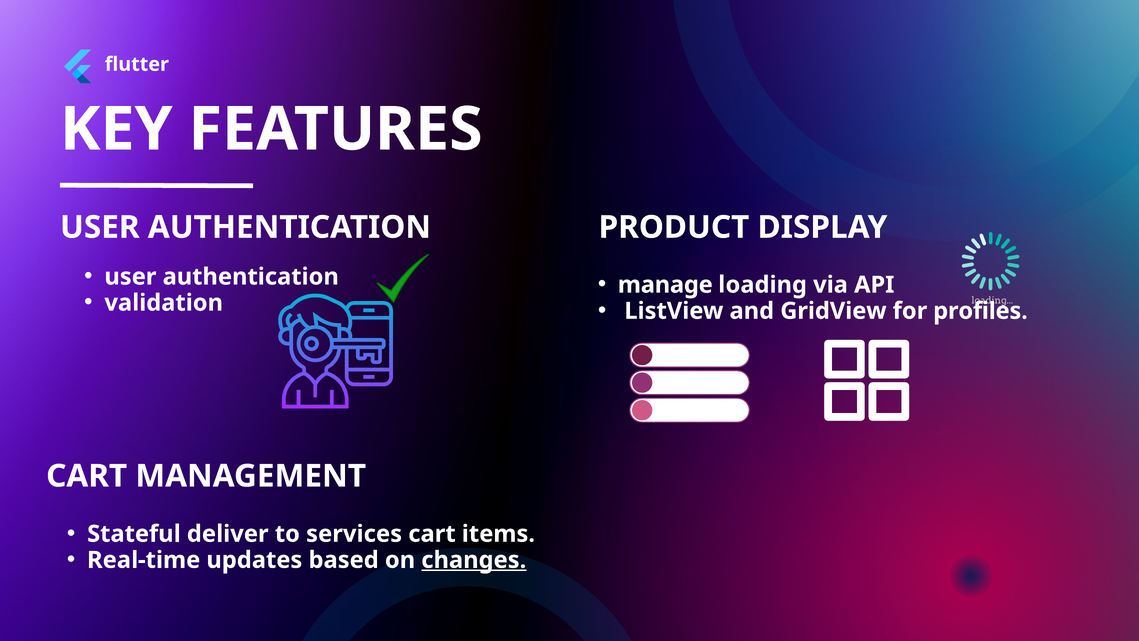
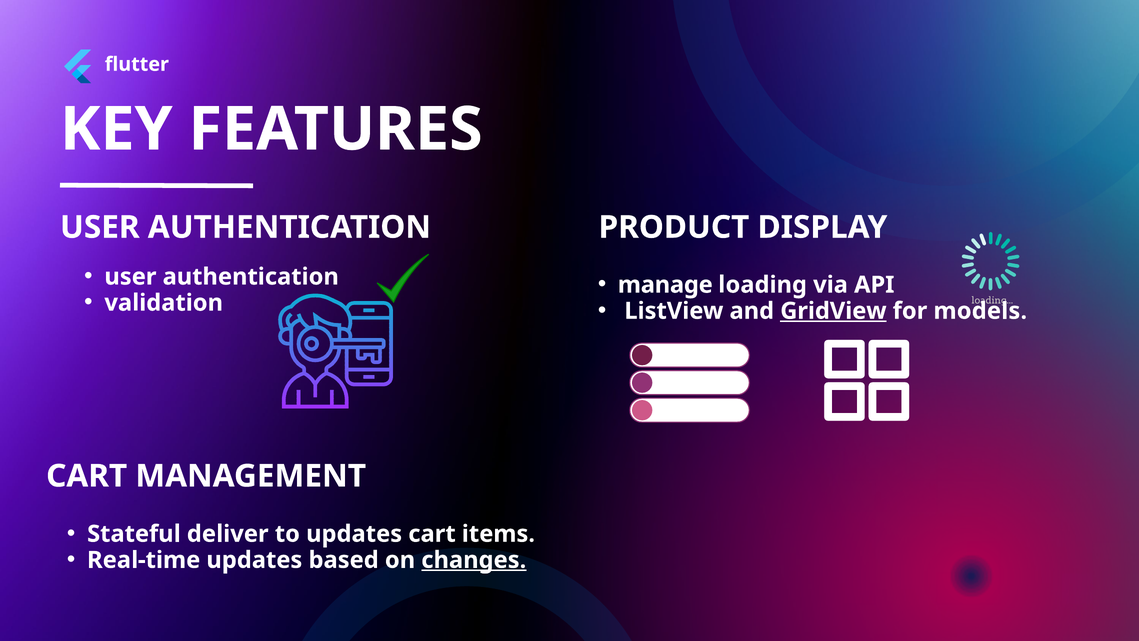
GridView underline: none -> present
profiles: profiles -> models
to services: services -> updates
